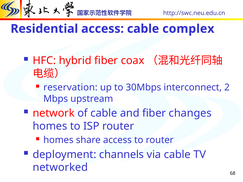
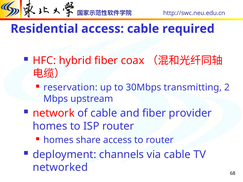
complex: complex -> required
interconnect: interconnect -> transmitting
changes: changes -> provider
